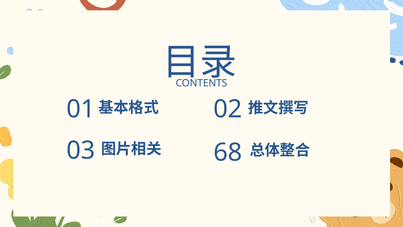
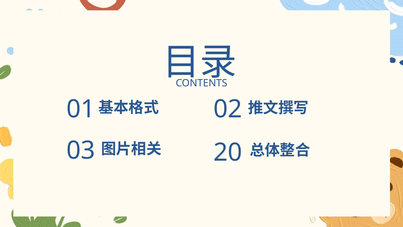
68: 68 -> 20
